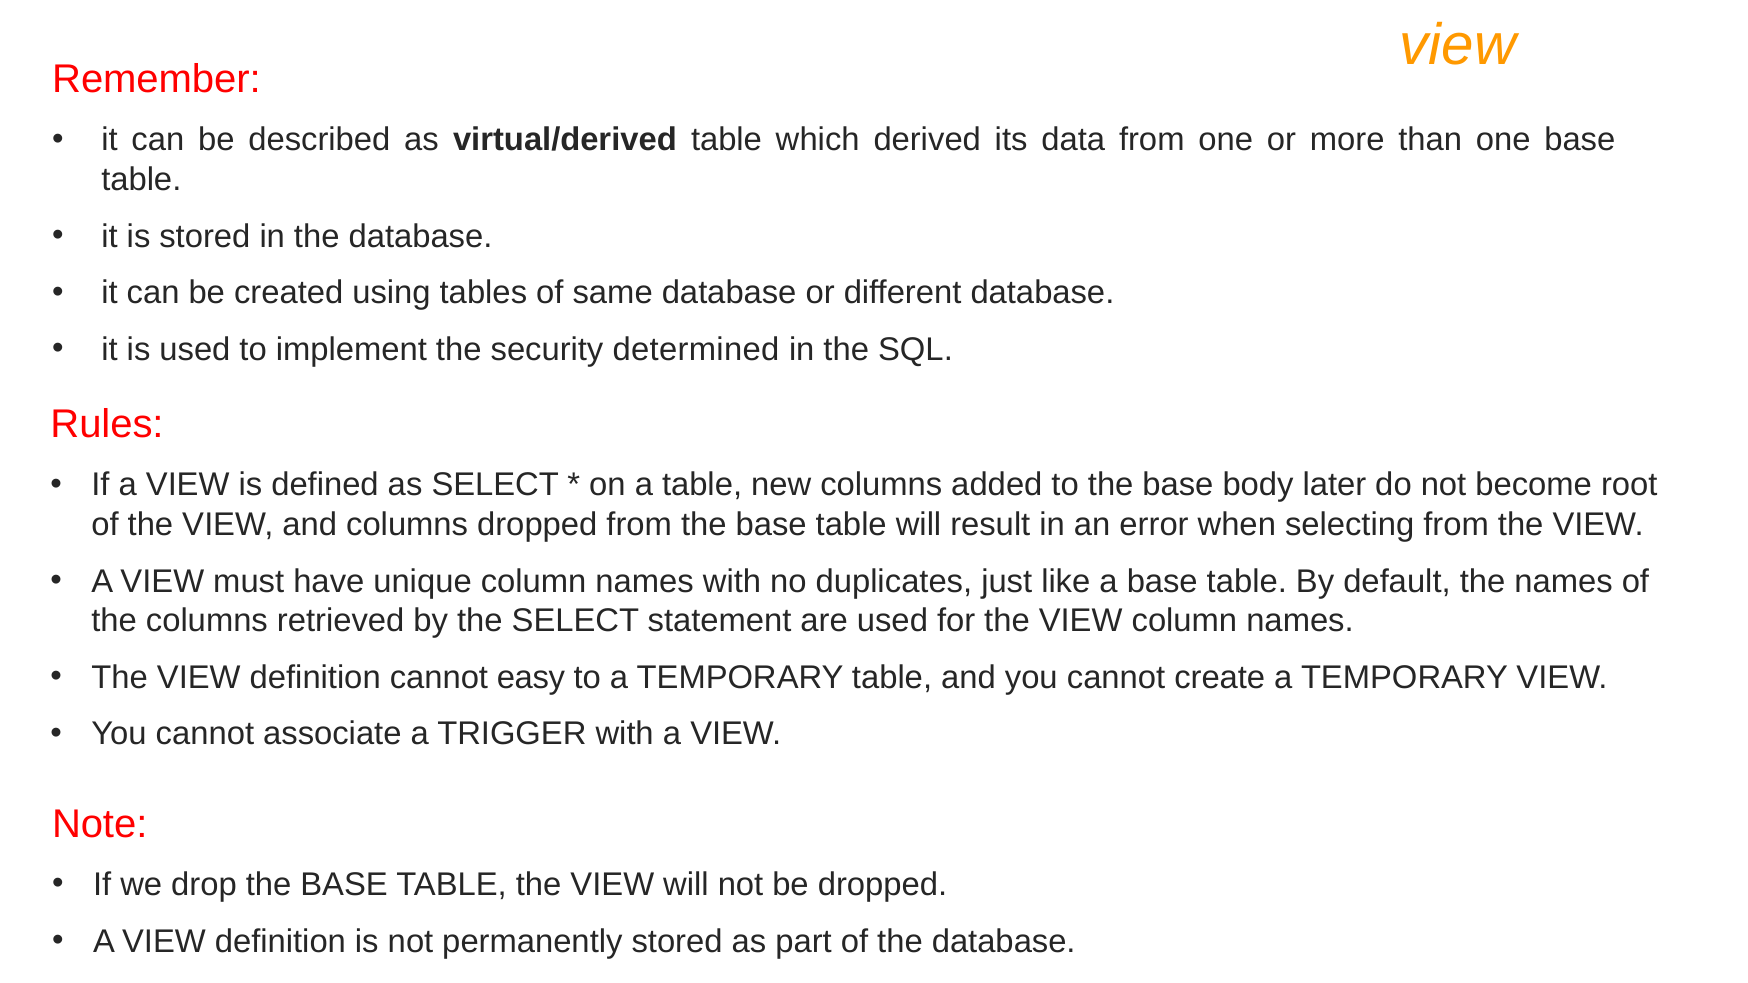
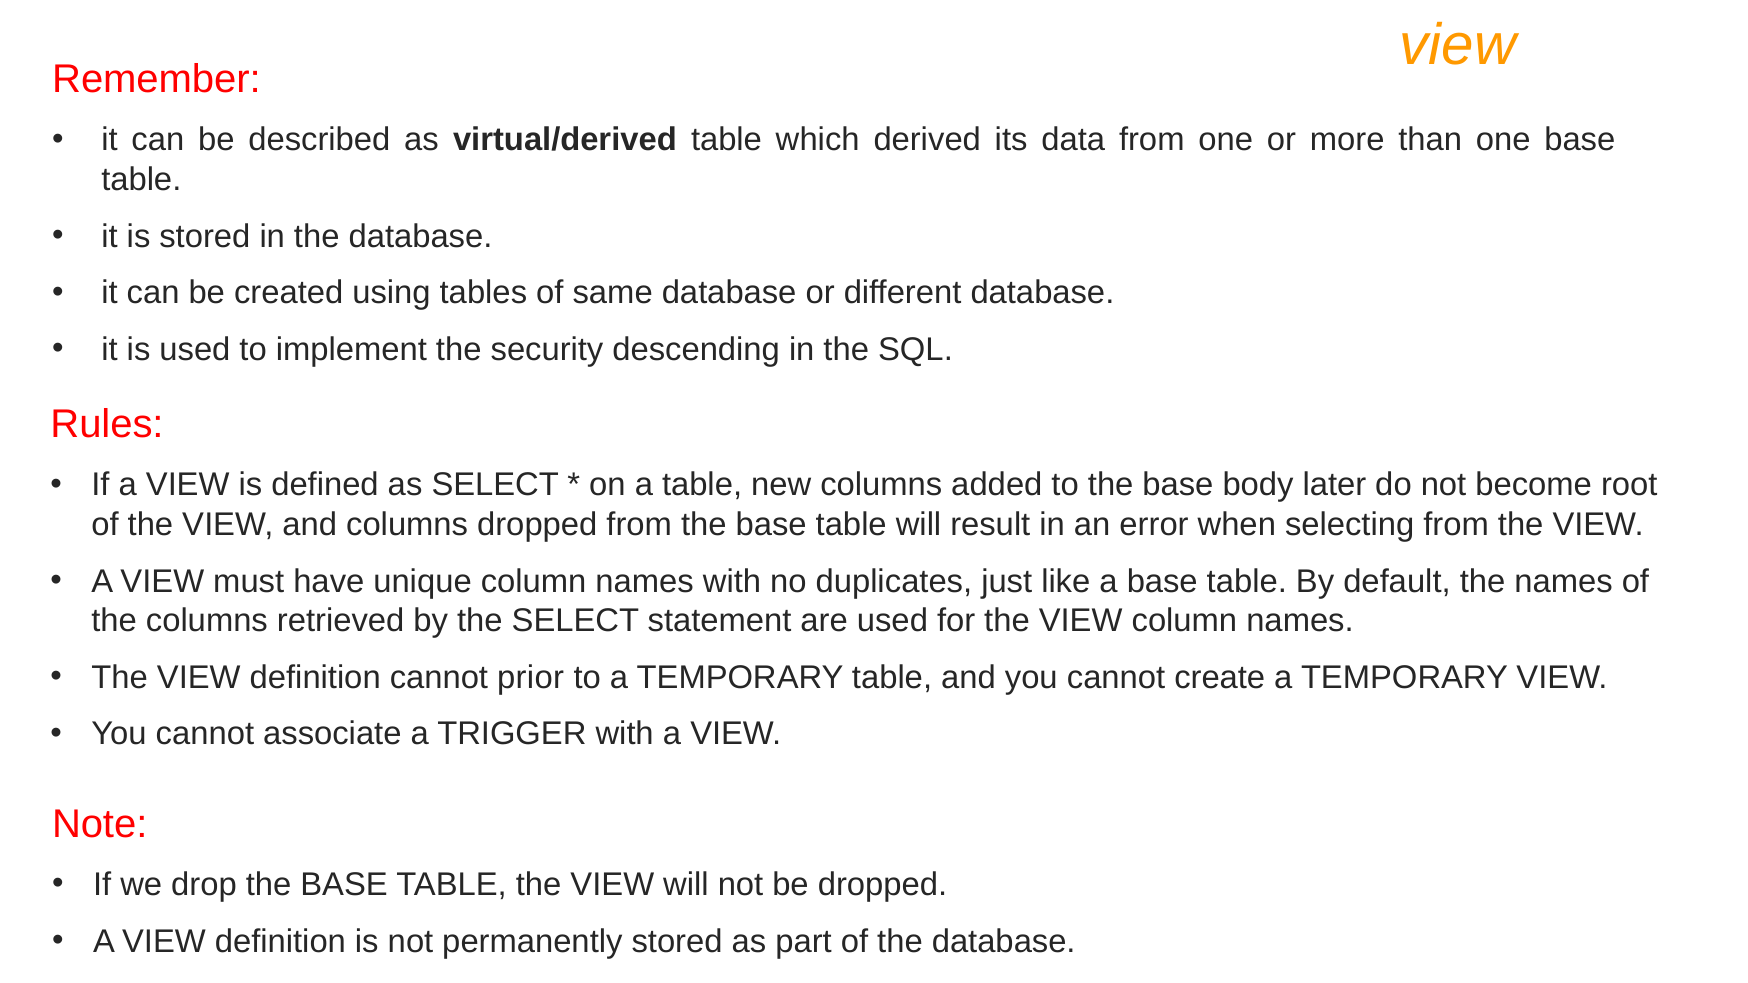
determined: determined -> descending
easy: easy -> prior
